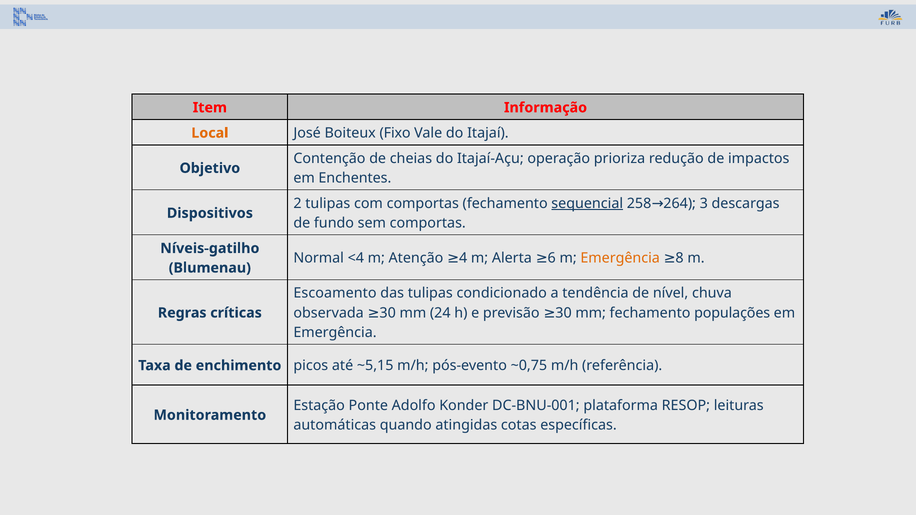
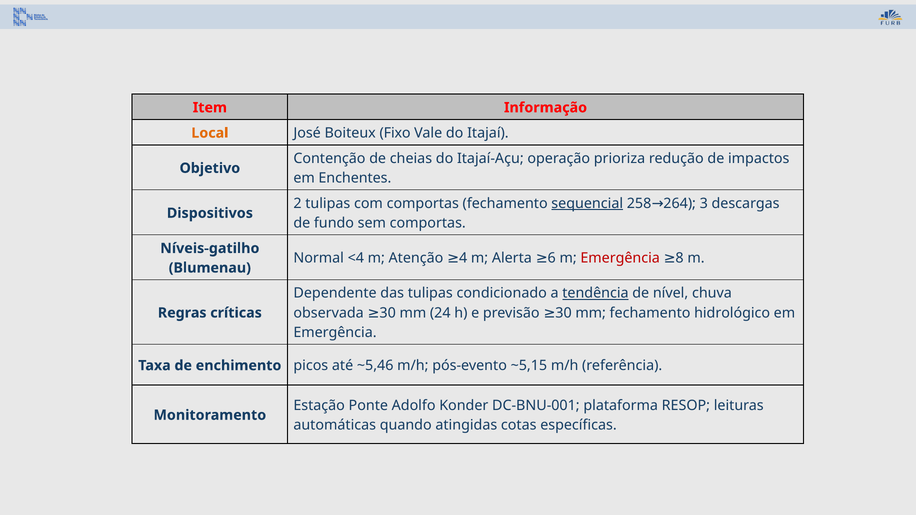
Emergência at (620, 258) colour: orange -> red
Escoamento: Escoamento -> Dependente
tendência underline: none -> present
populações: populações -> hidrológico
~5,15: ~5,15 -> ~5,46
~0,75: ~0,75 -> ~5,15
